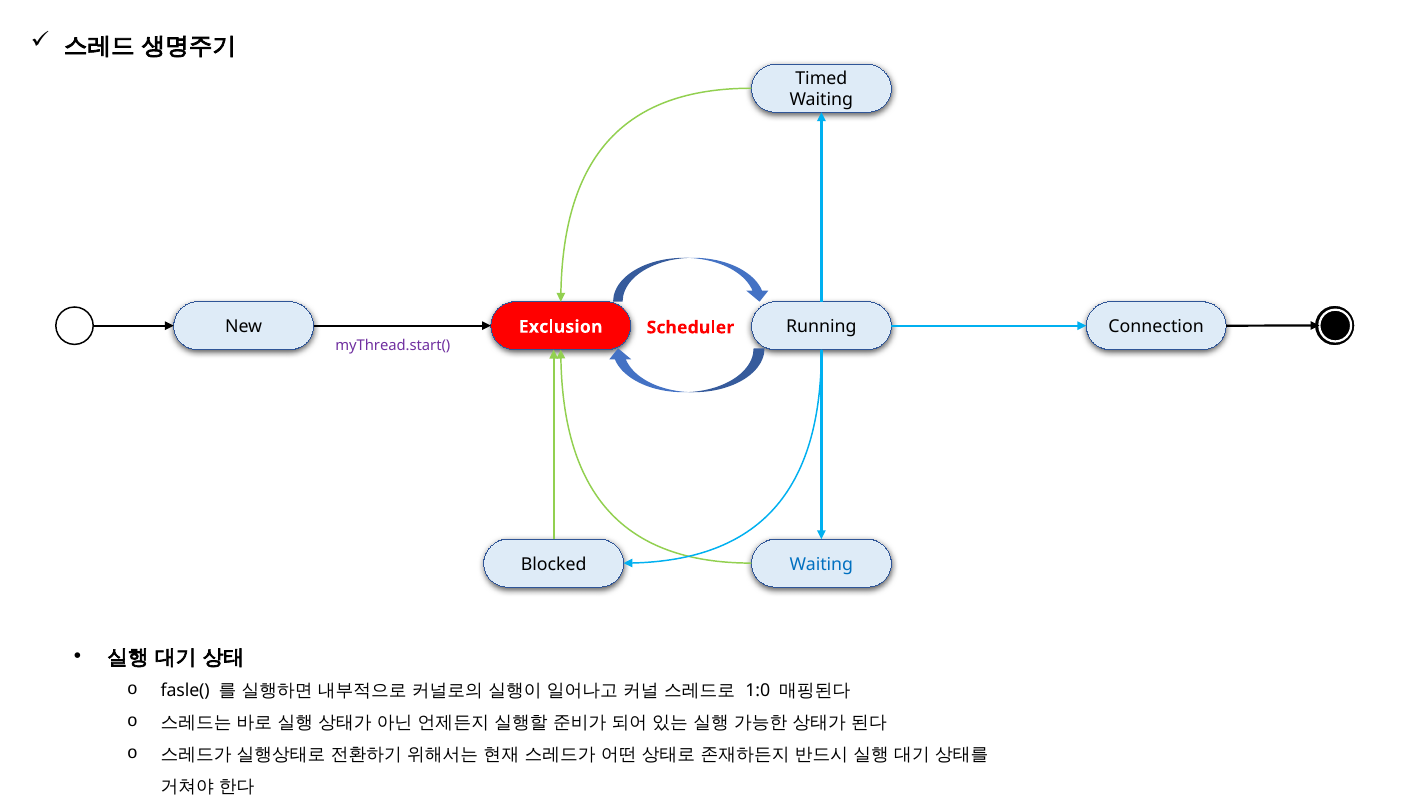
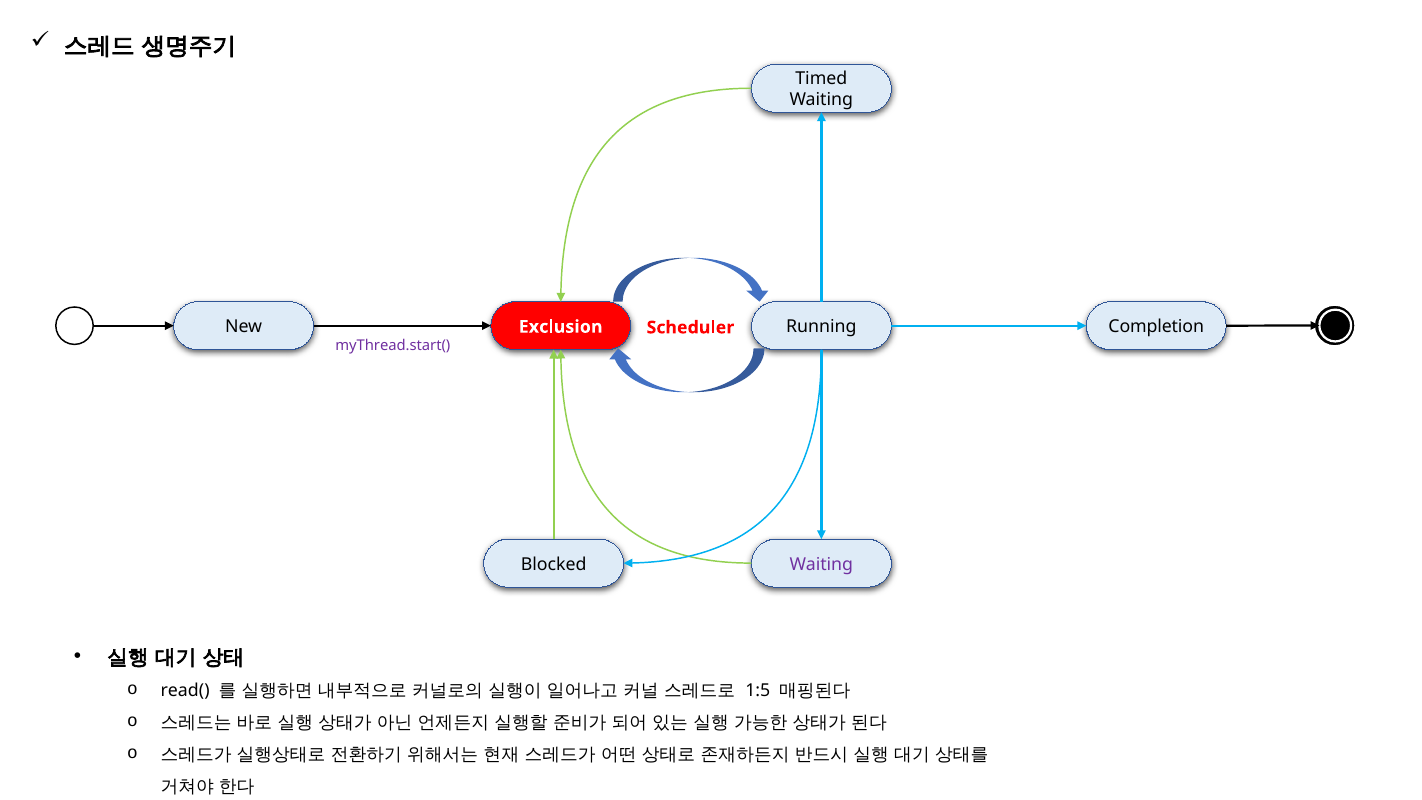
Connection: Connection -> Completion
Waiting at (821, 564) colour: blue -> purple
fasle(: fasle( -> read(
1:0: 1:0 -> 1:5
